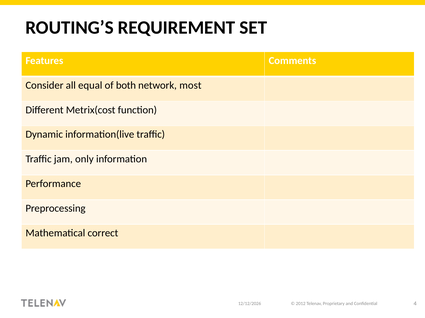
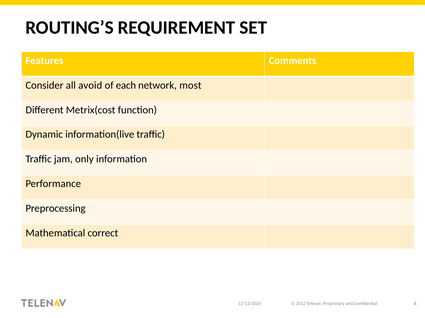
equal: equal -> avoid
both: both -> each
